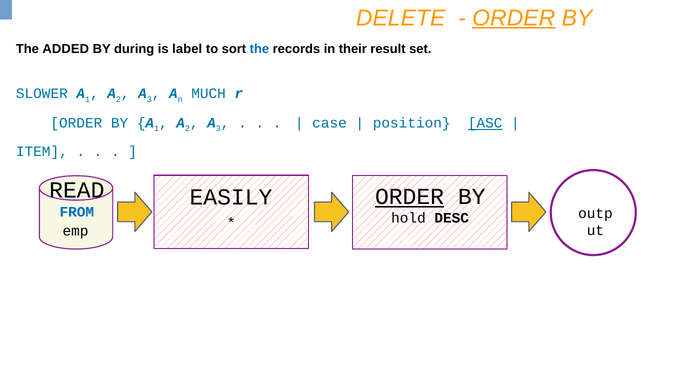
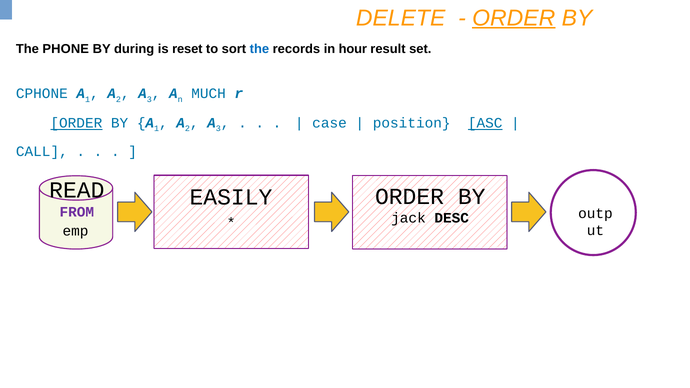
ADDED: ADDED -> PHONE
label: label -> reset
their: their -> hour
SLOWER: SLOWER -> CPHONE
ORDER at (76, 123) underline: none -> present
ITEM: ITEM -> CALL
ORDER at (410, 197) underline: present -> none
FROM colour: blue -> purple
hold: hold -> jack
